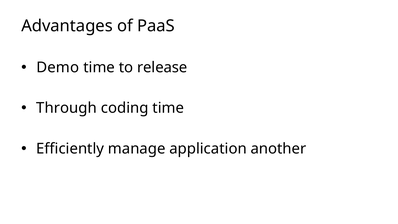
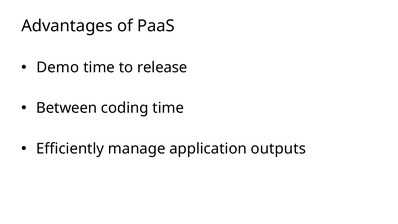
Through: Through -> Between
another: another -> outputs
